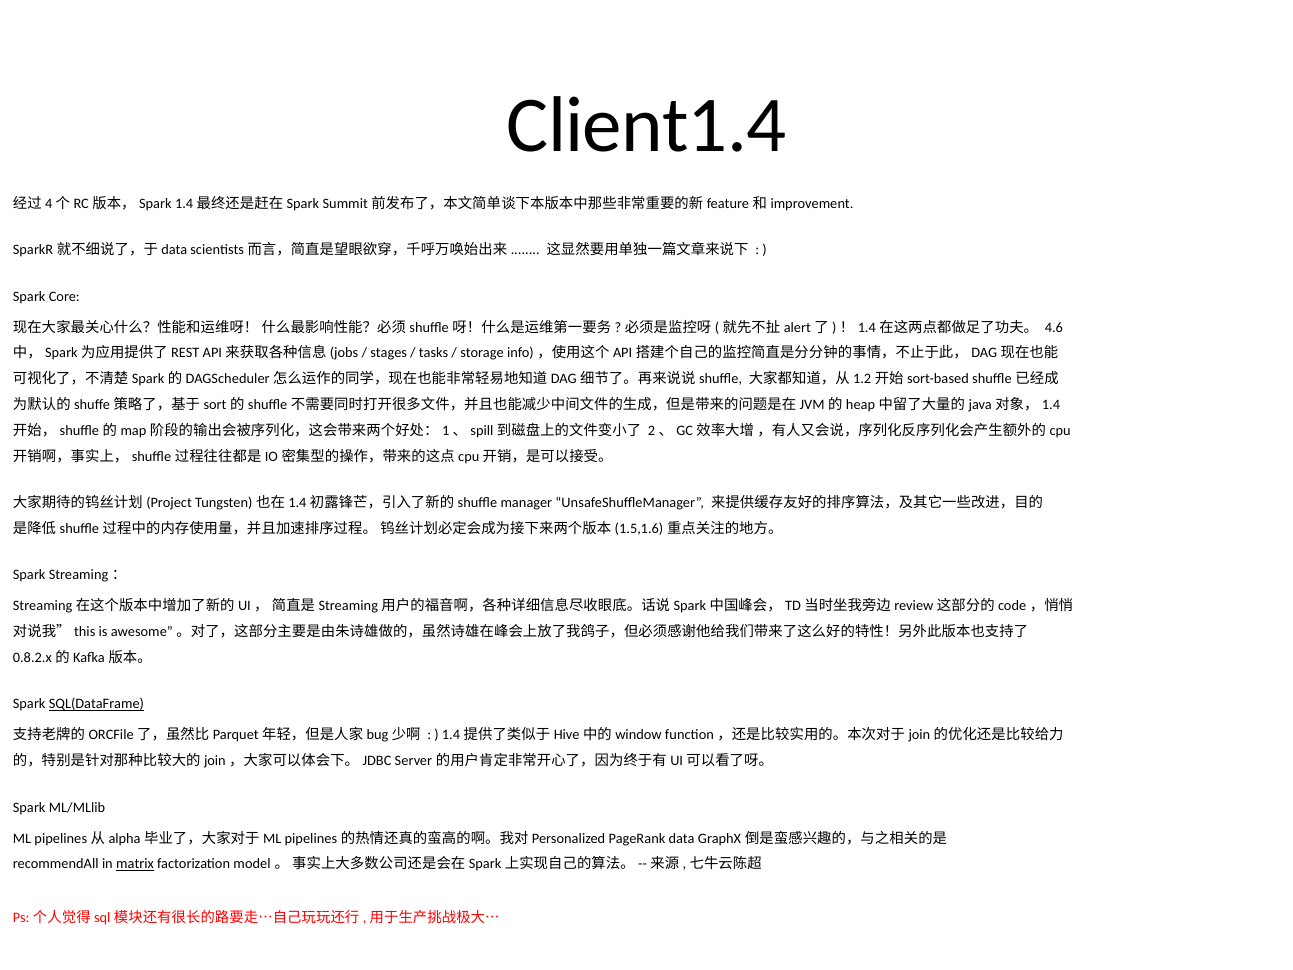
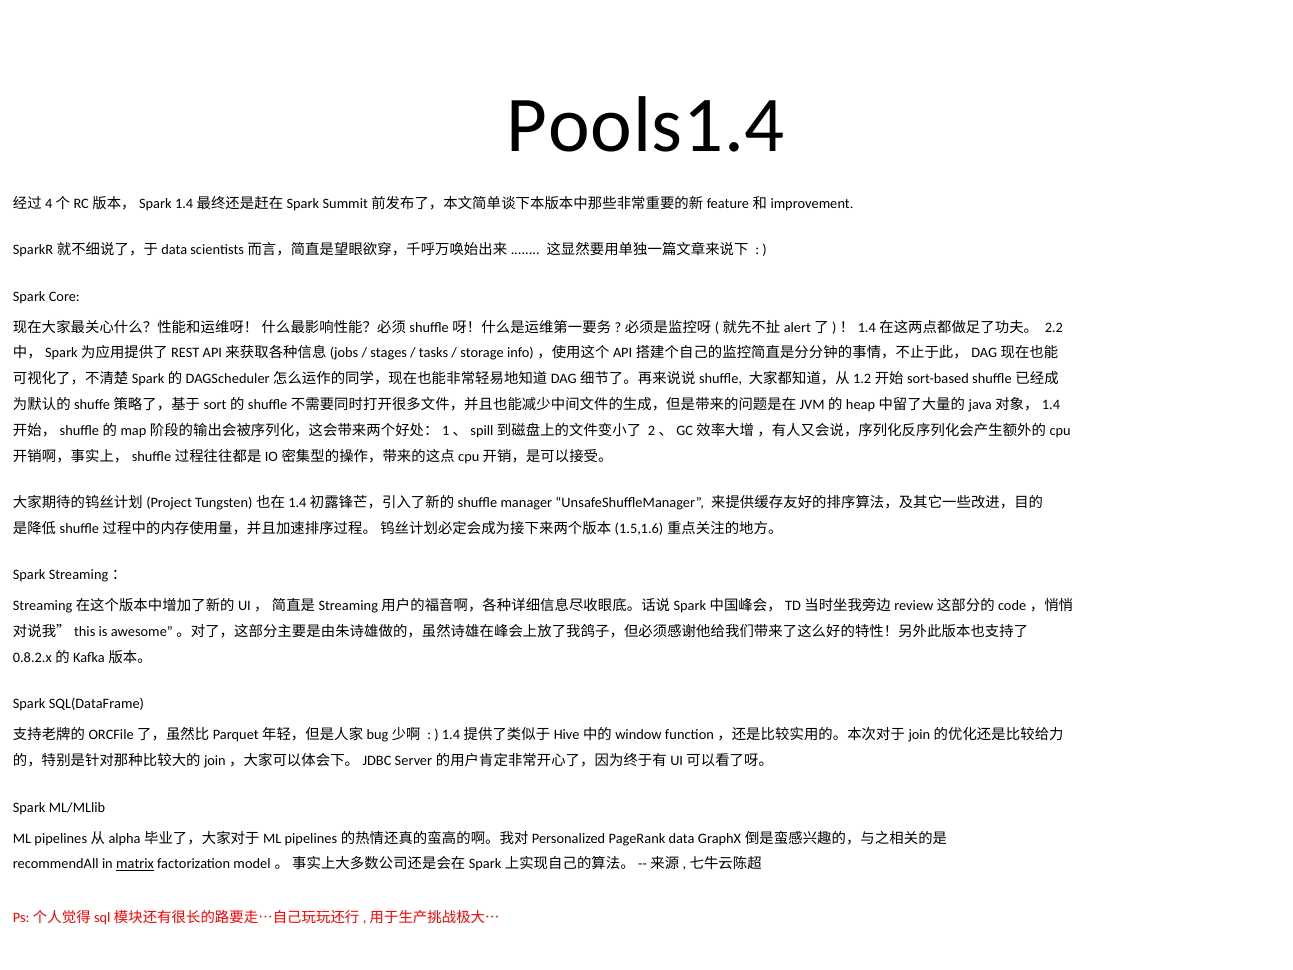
Client1.4: Client1.4 -> Pools1.4
4.6: 4.6 -> 2.2
SQL(DataFrame underline: present -> none
